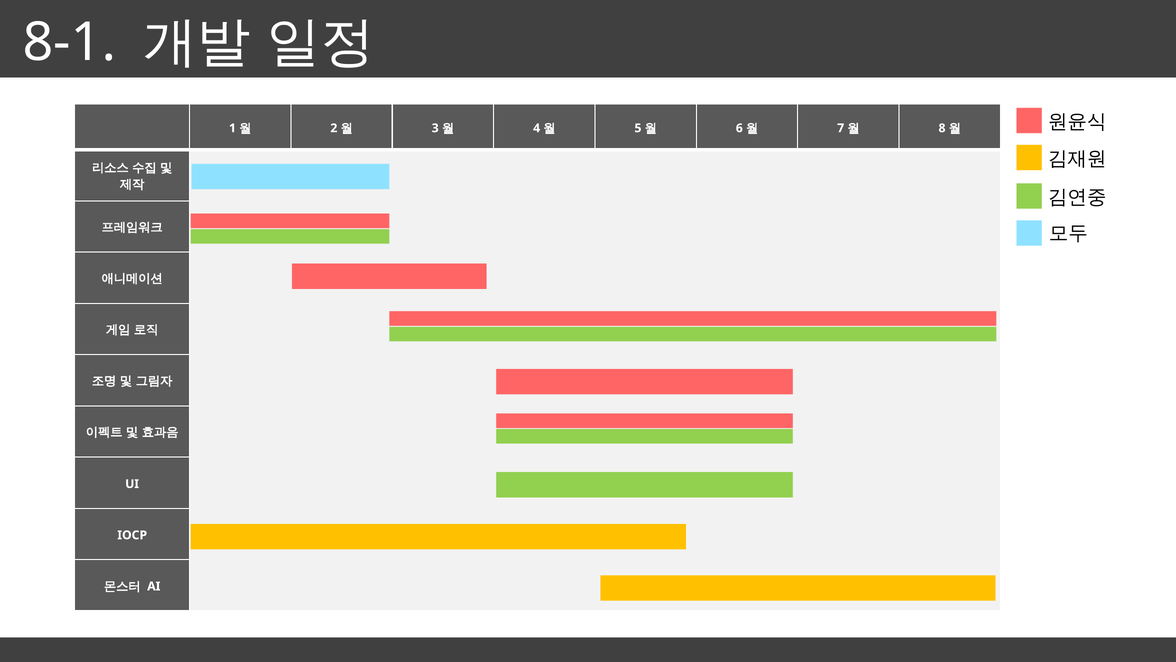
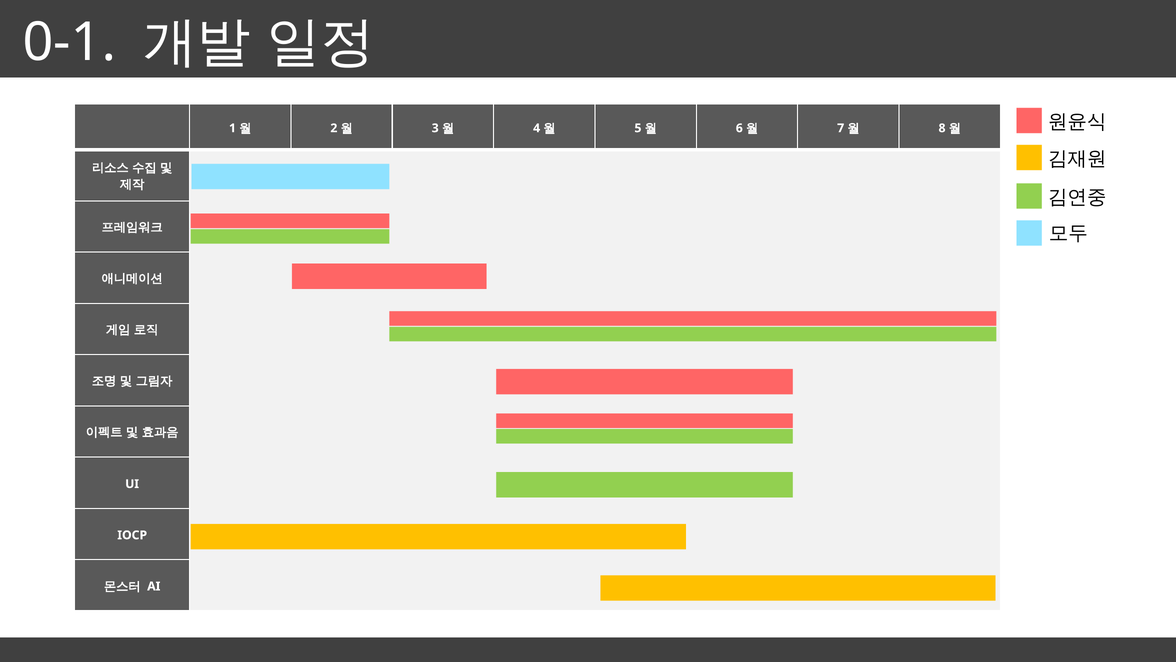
8-1: 8-1 -> 0-1
